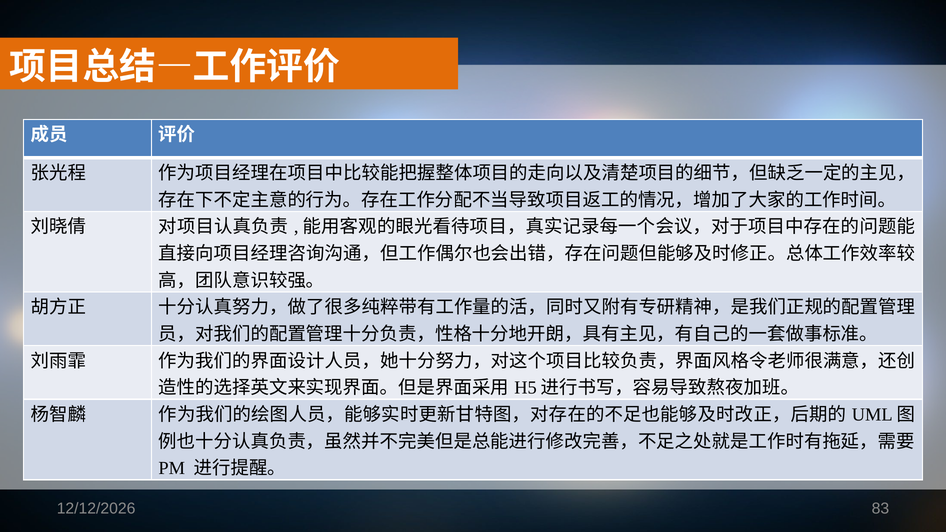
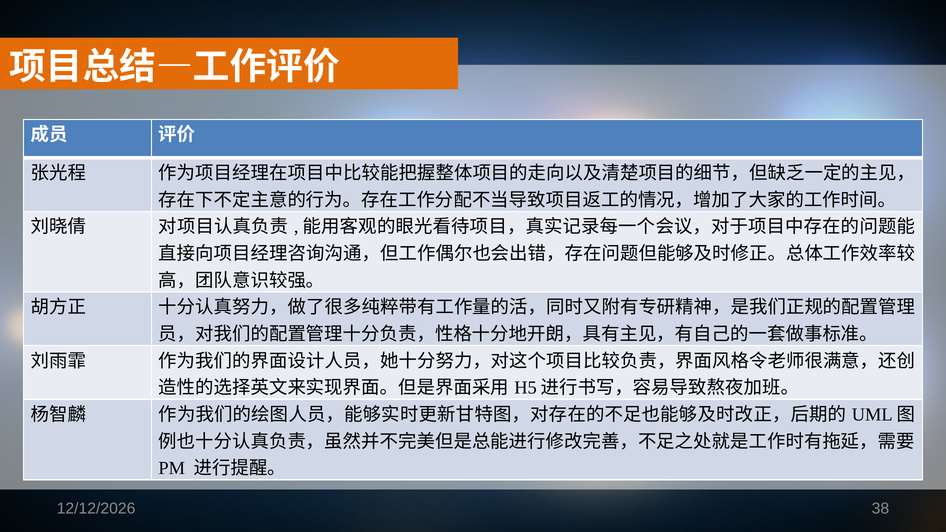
83: 83 -> 38
